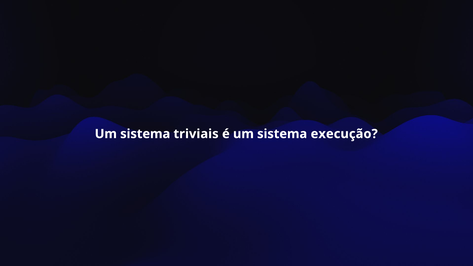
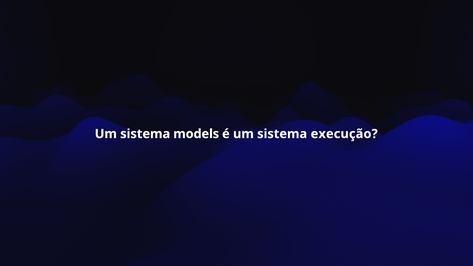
triviais: triviais -> models
